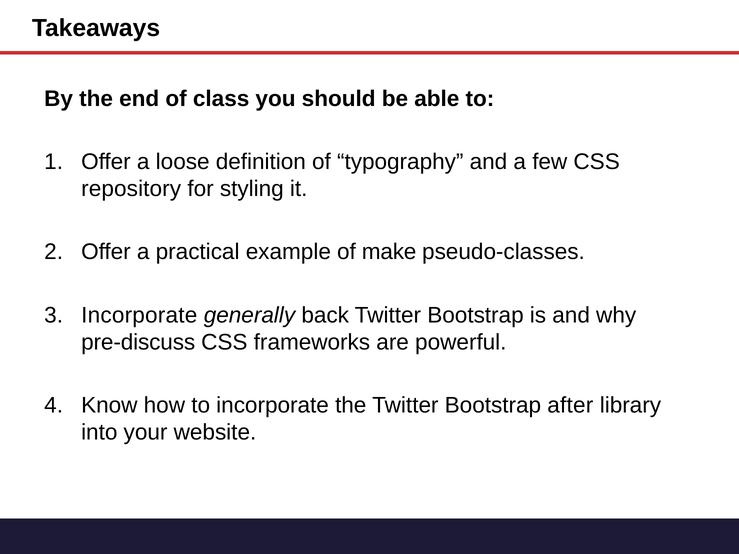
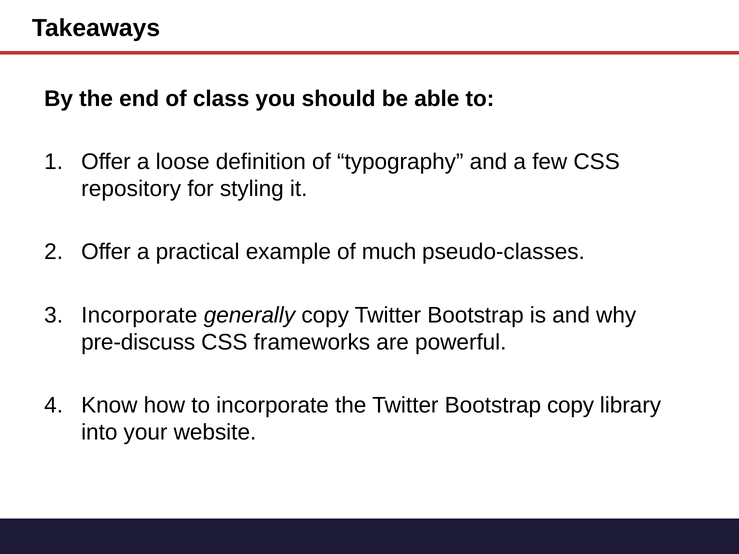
make: make -> much
generally back: back -> copy
Bootstrap after: after -> copy
